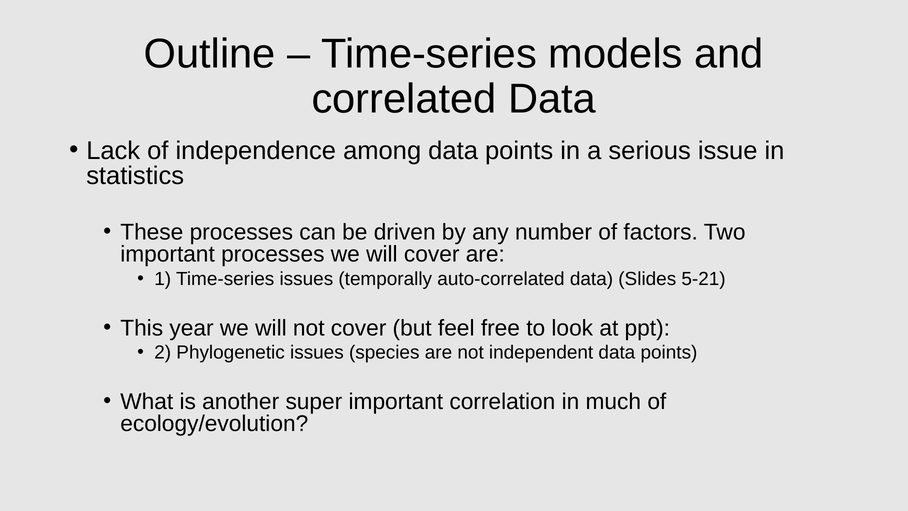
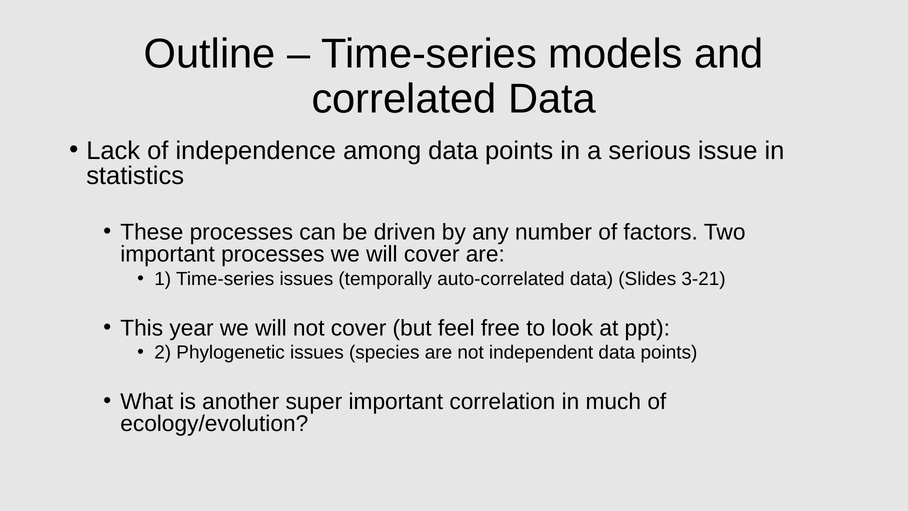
5-21: 5-21 -> 3-21
